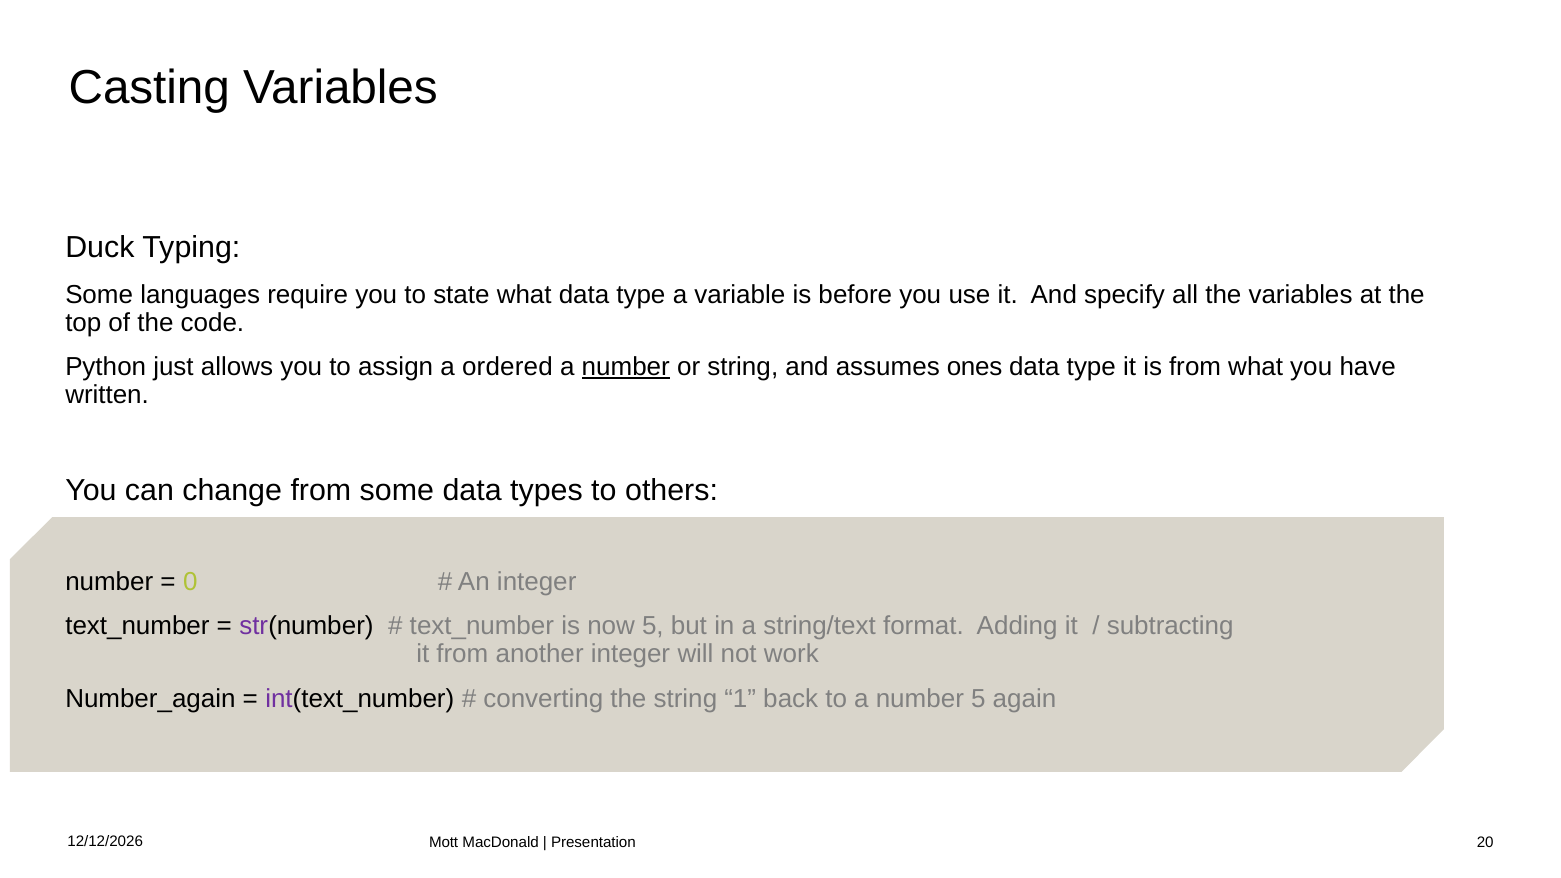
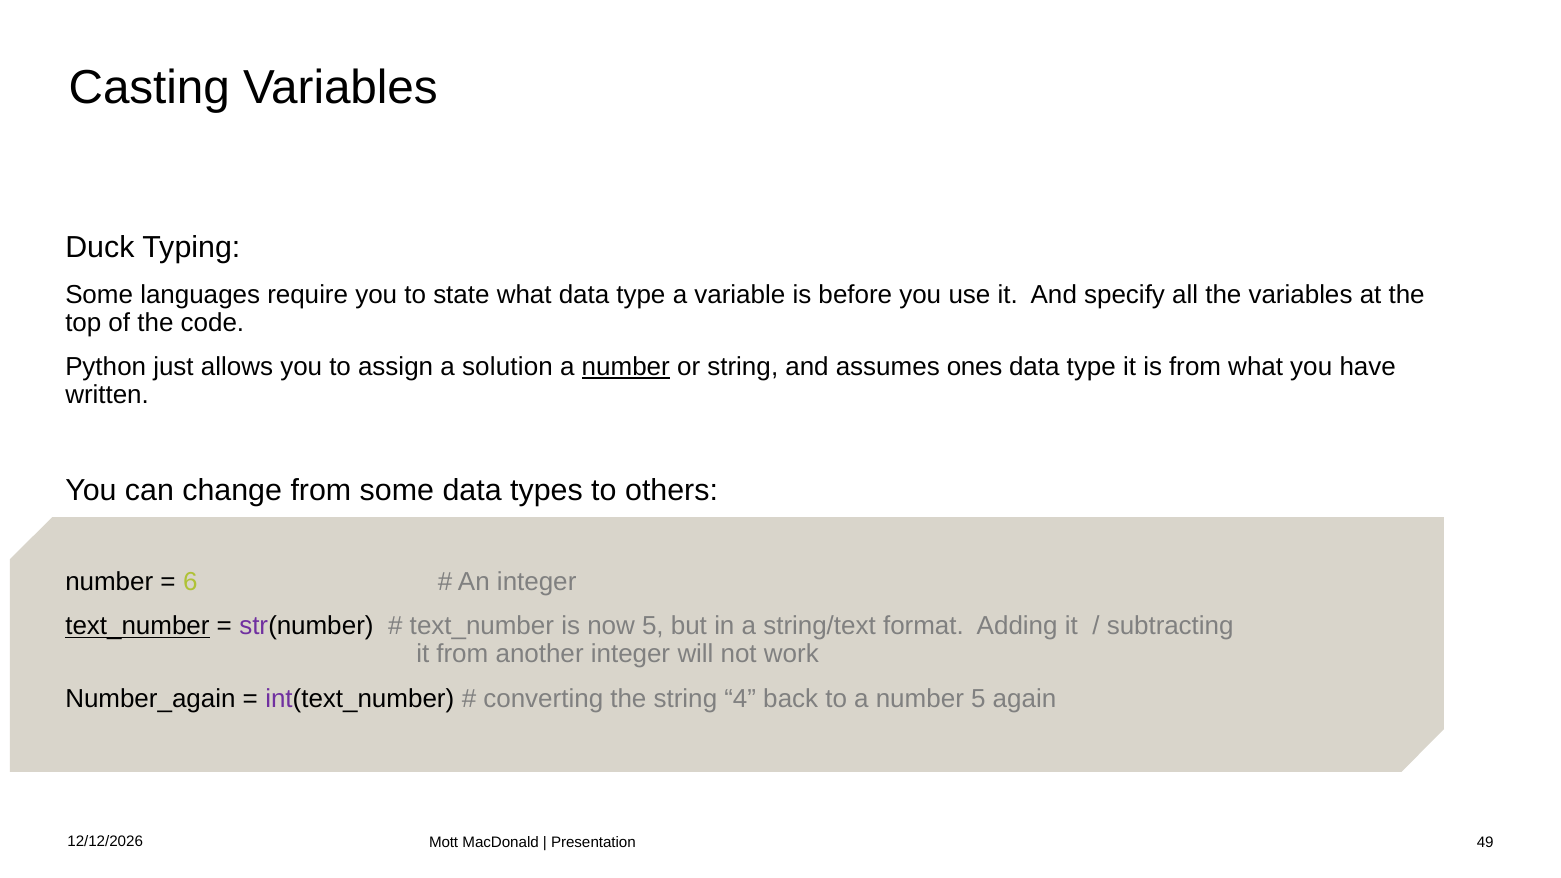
ordered: ordered -> solution
0: 0 -> 6
text_number at (137, 626) underline: none -> present
1: 1 -> 4
20: 20 -> 49
